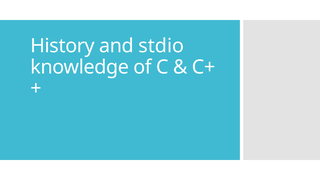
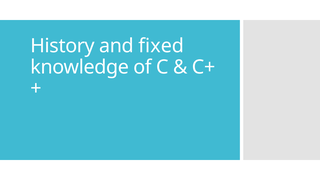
stdio: stdio -> fixed
